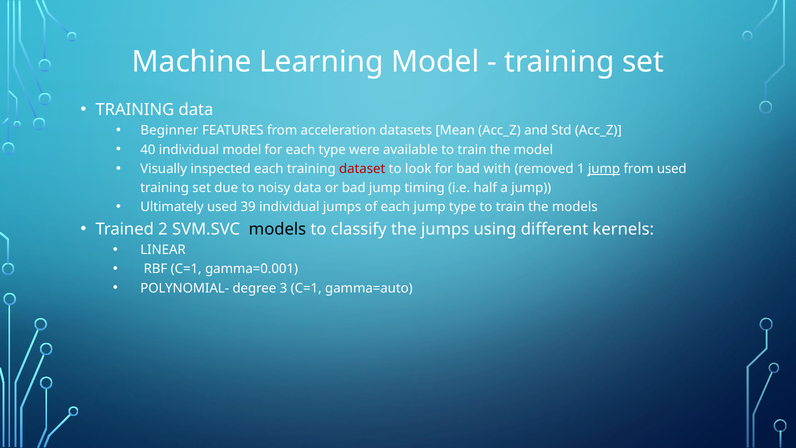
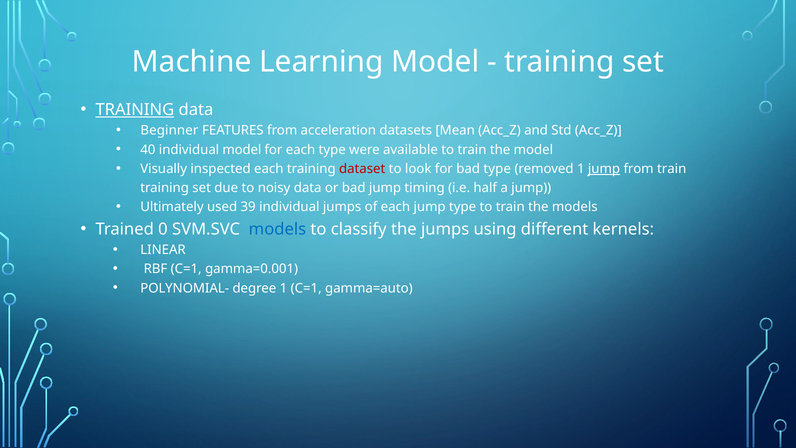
TRAINING at (135, 110) underline: none -> present
bad with: with -> type
from used: used -> train
2: 2 -> 0
models at (277, 229) colour: black -> blue
degree 3: 3 -> 1
